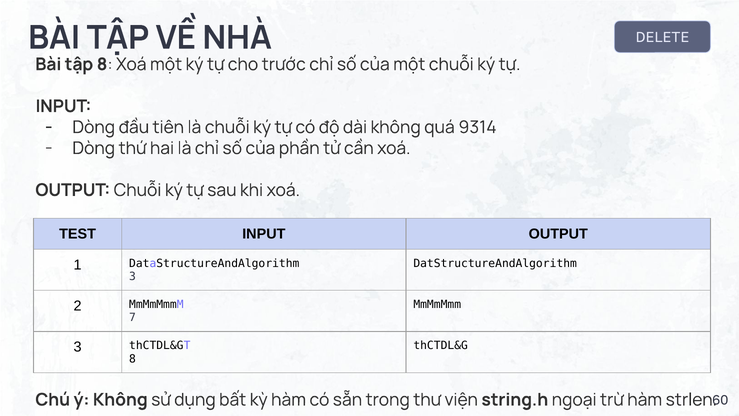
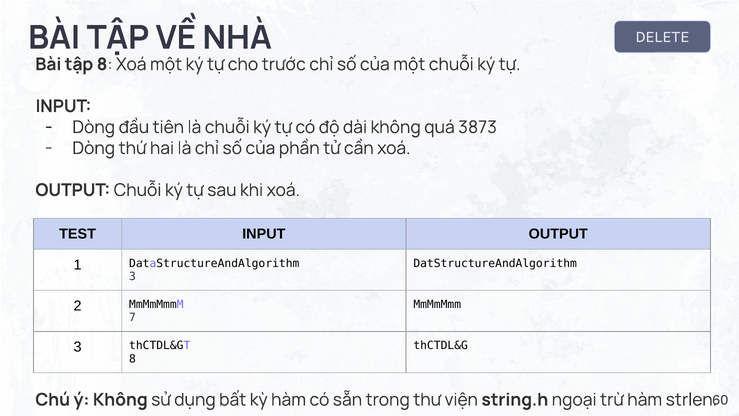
9314: 9314 -> 3873
